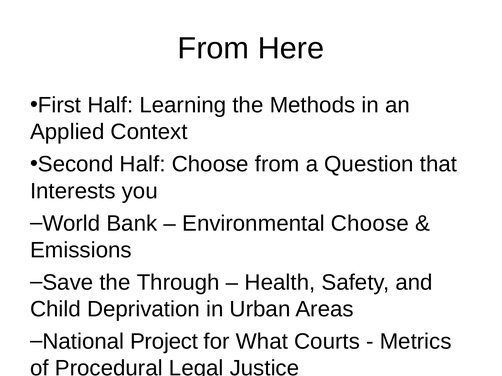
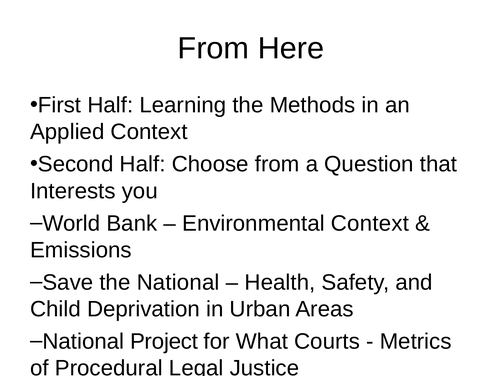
Environmental Choose: Choose -> Context
the Through: Through -> National
